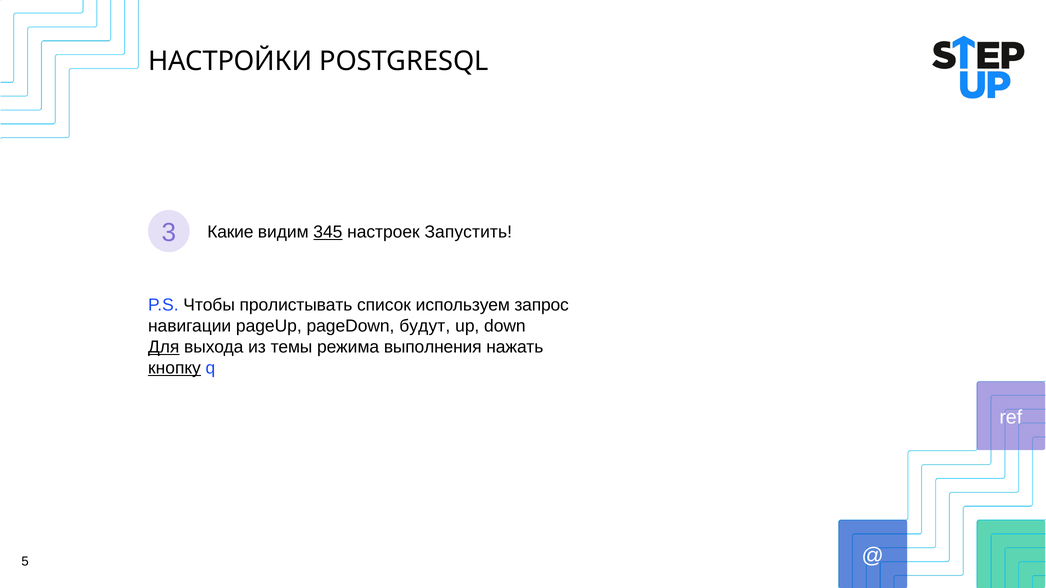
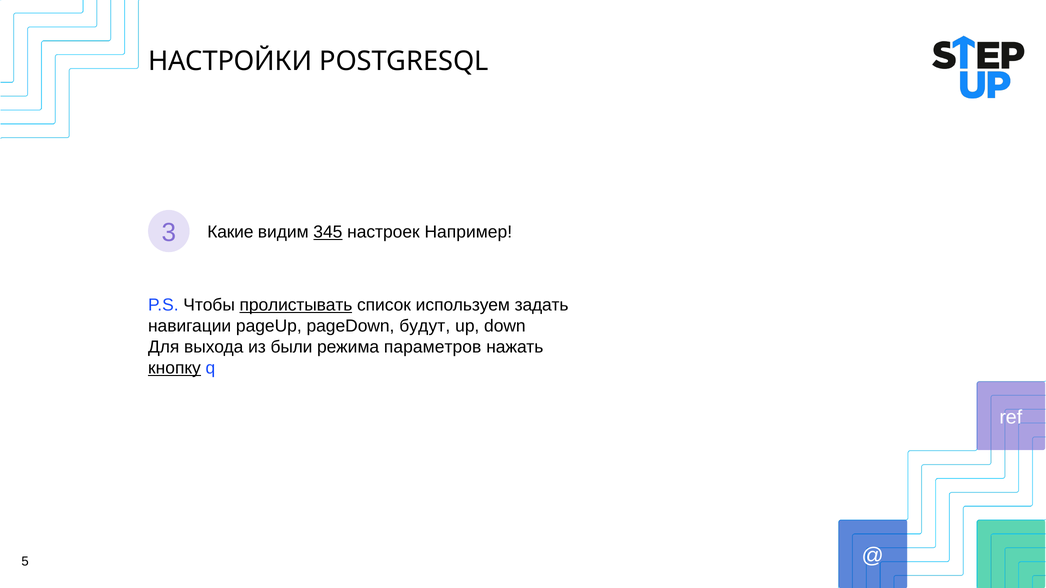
Запустить: Запустить -> Например
пролистывать underline: none -> present
запрос: запрос -> задать
Для underline: present -> none
темы: темы -> были
выполнения: выполнения -> параметров
